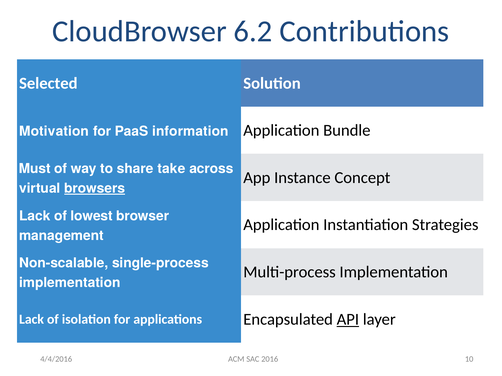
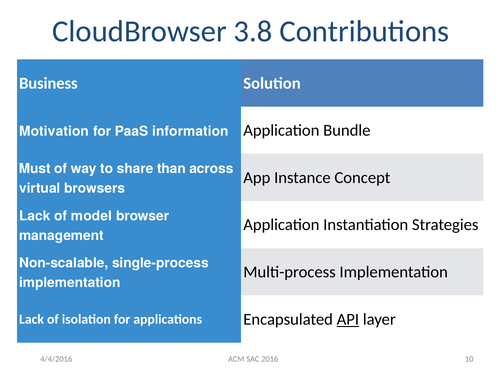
6.2: 6.2 -> 3.8
Selected: Selected -> Business
take: take -> than
browsers underline: present -> none
lowest: lowest -> model
